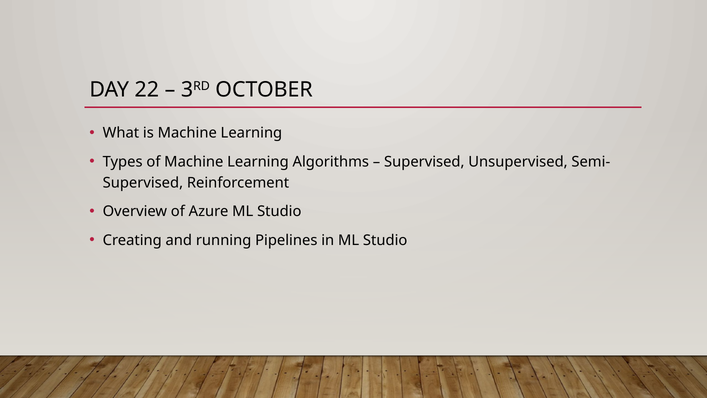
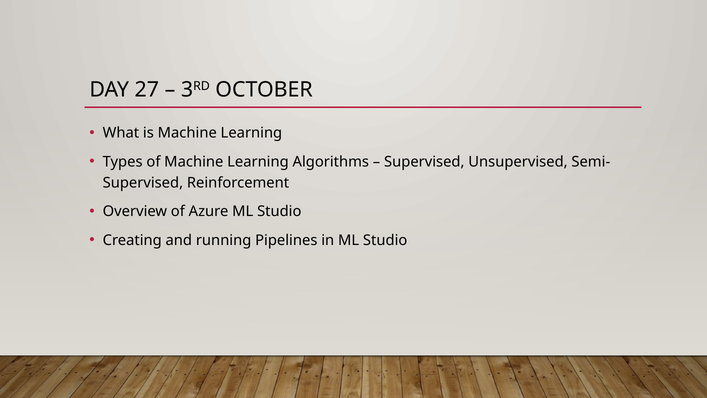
22: 22 -> 27
